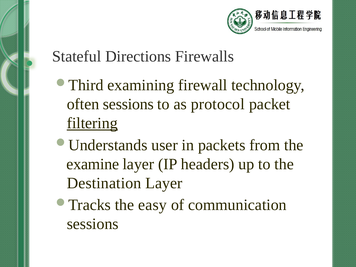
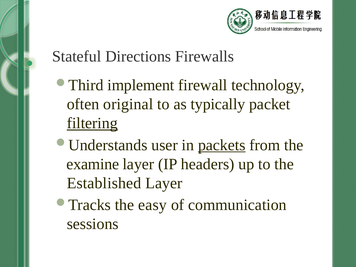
examining: examining -> implement
often sessions: sessions -> original
protocol: protocol -> typically
packets underline: none -> present
Destination: Destination -> Established
